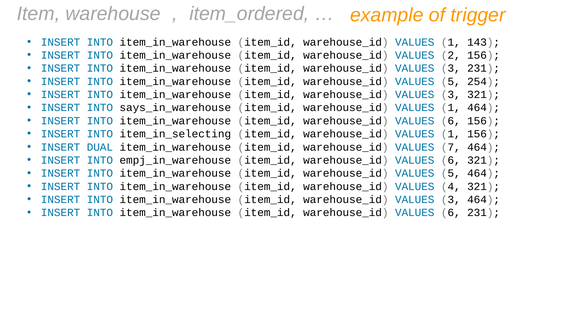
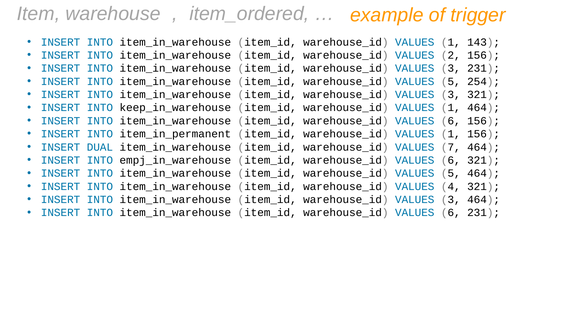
says_in_warehouse: says_in_warehouse -> keep_in_warehouse
item_in_selecting: item_in_selecting -> item_in_permanent
